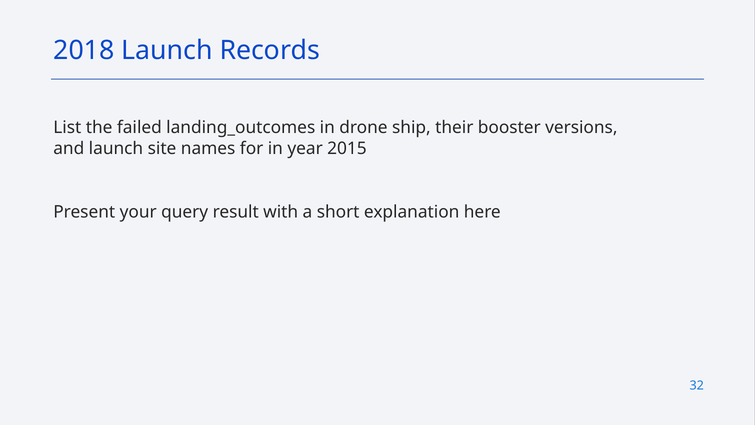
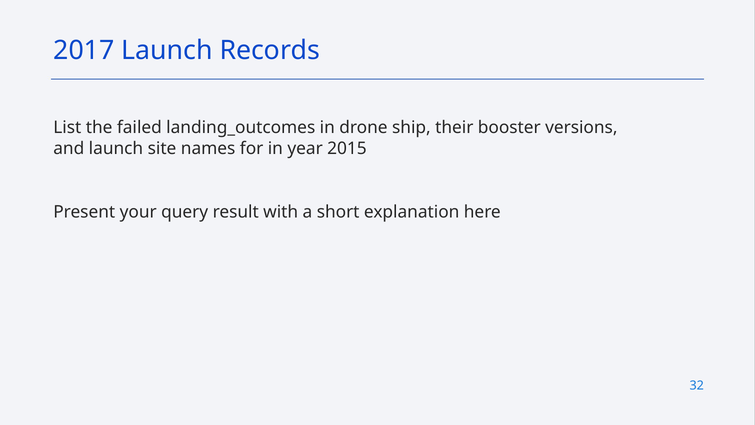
2018: 2018 -> 2017
